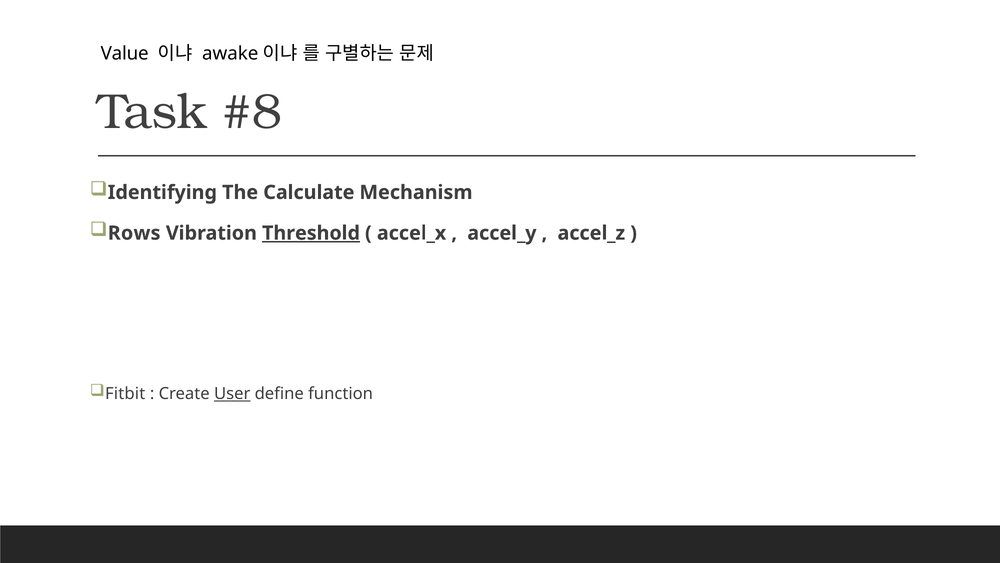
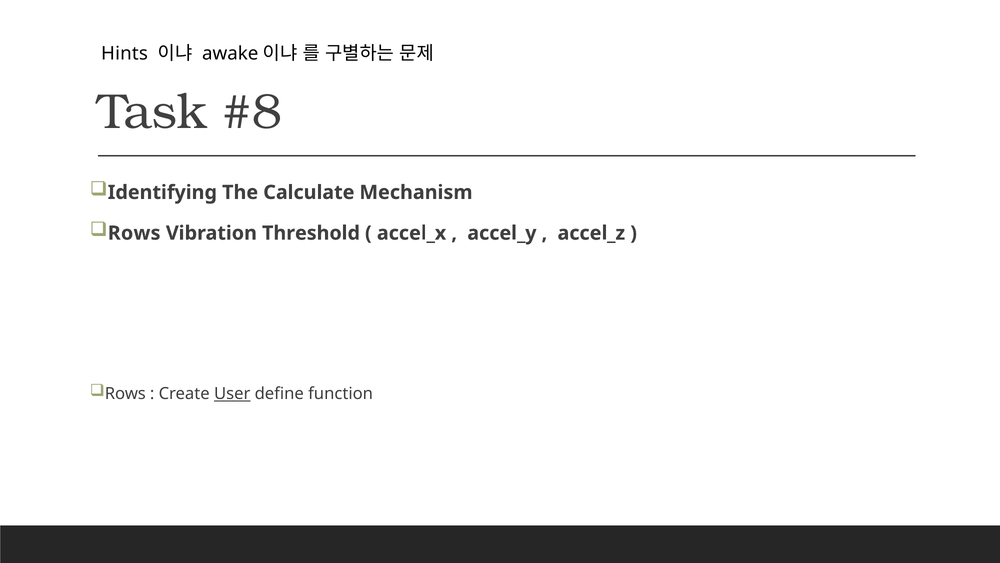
Value: Value -> Hints
Threshold underline: present -> none
Fitbit at (125, 393): Fitbit -> Rows
